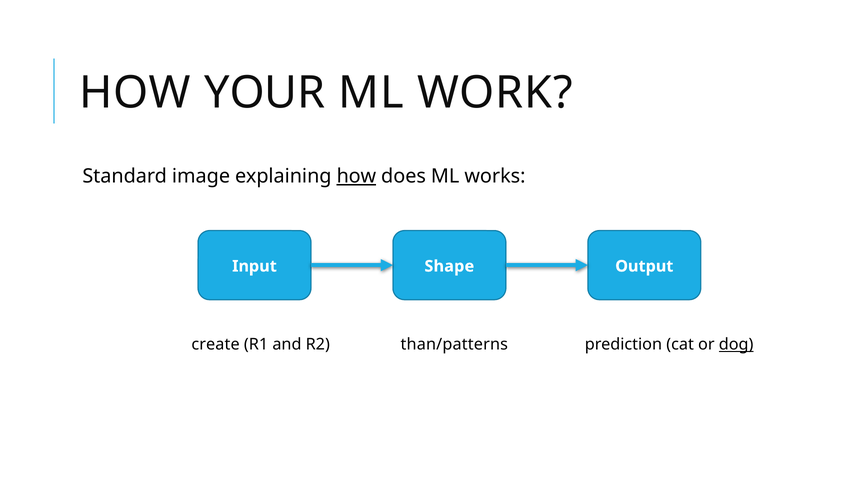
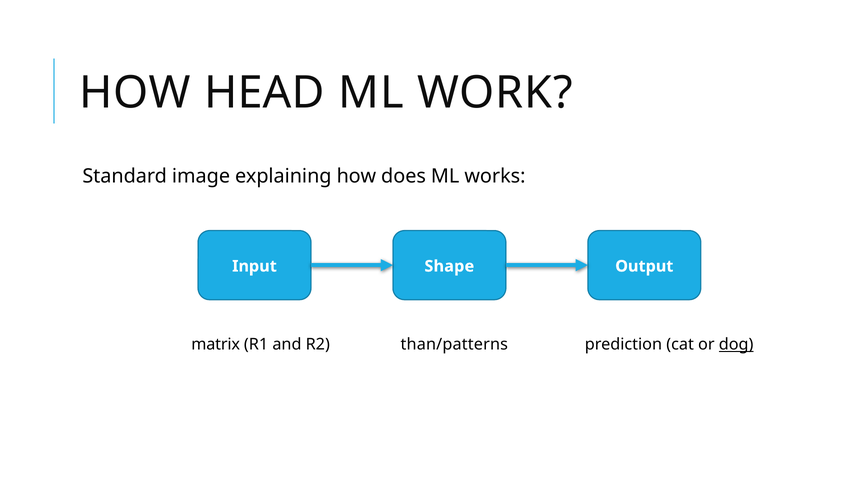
YOUR: YOUR -> HEAD
how at (356, 176) underline: present -> none
create: create -> matrix
